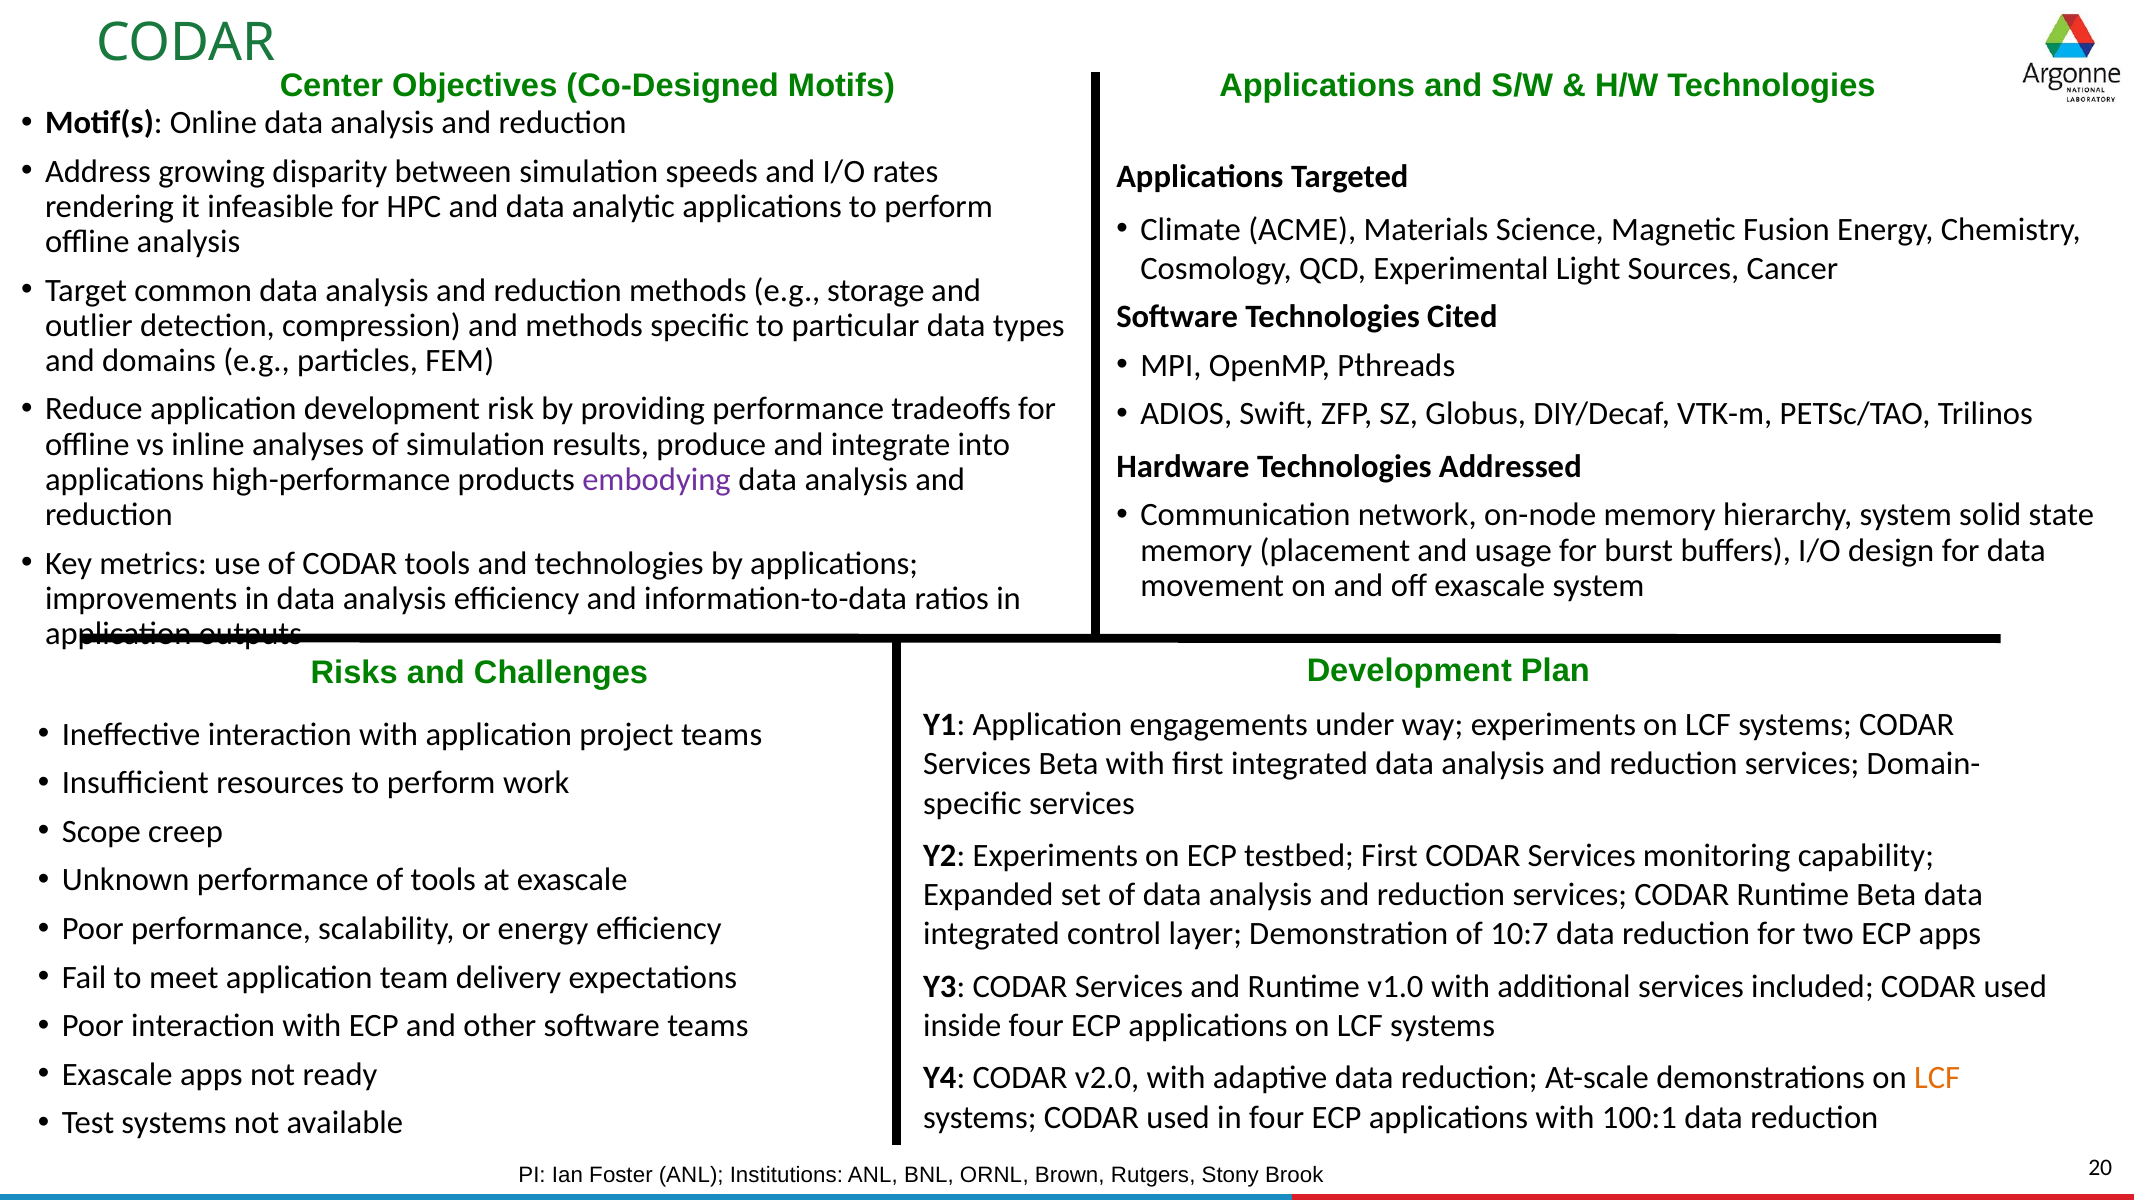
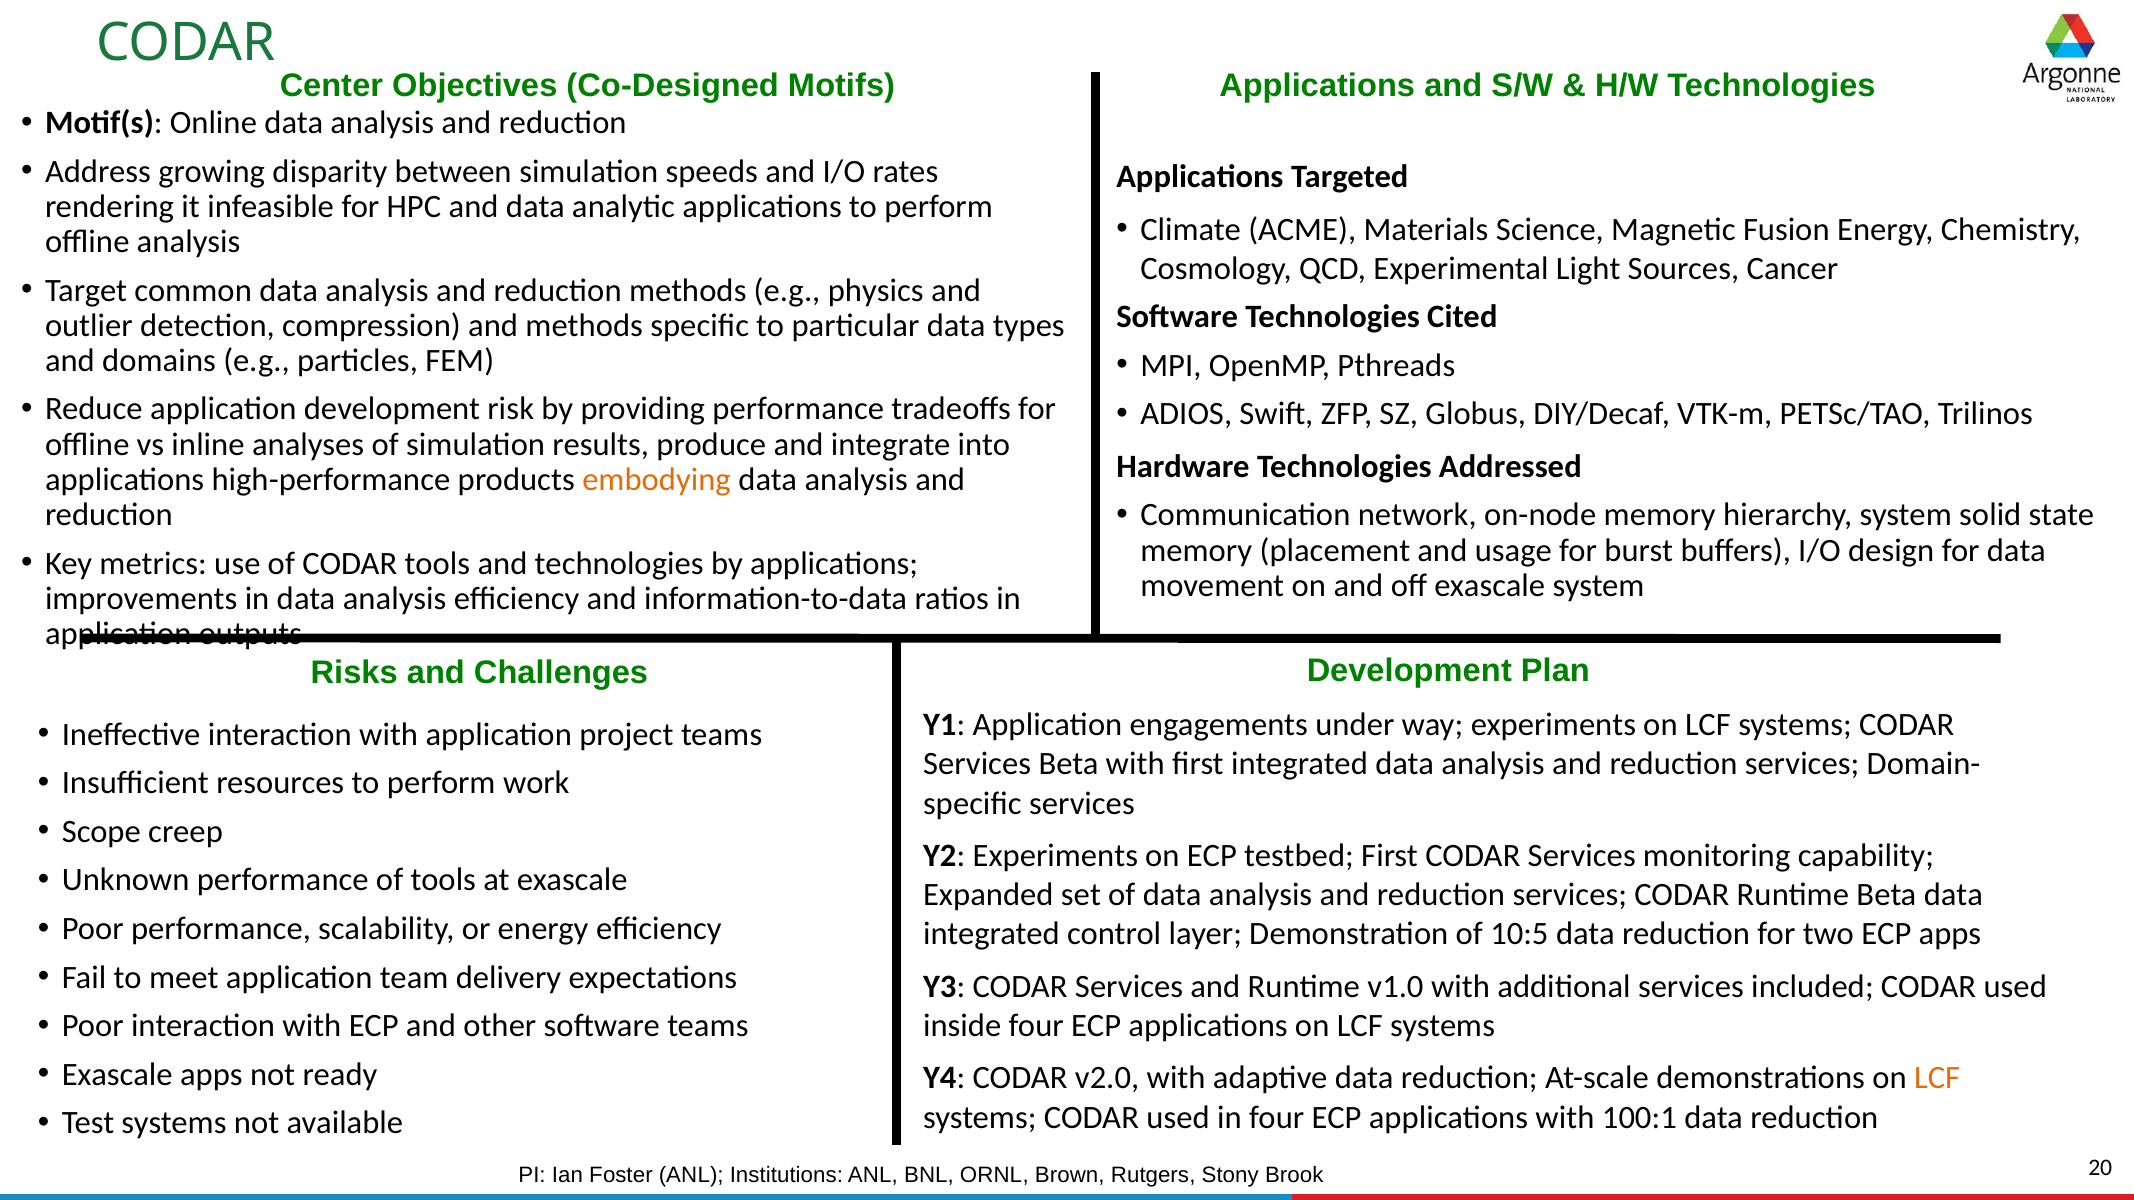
storage: storage -> physics
embodying colour: purple -> orange
10:7: 10:7 -> 10:5
